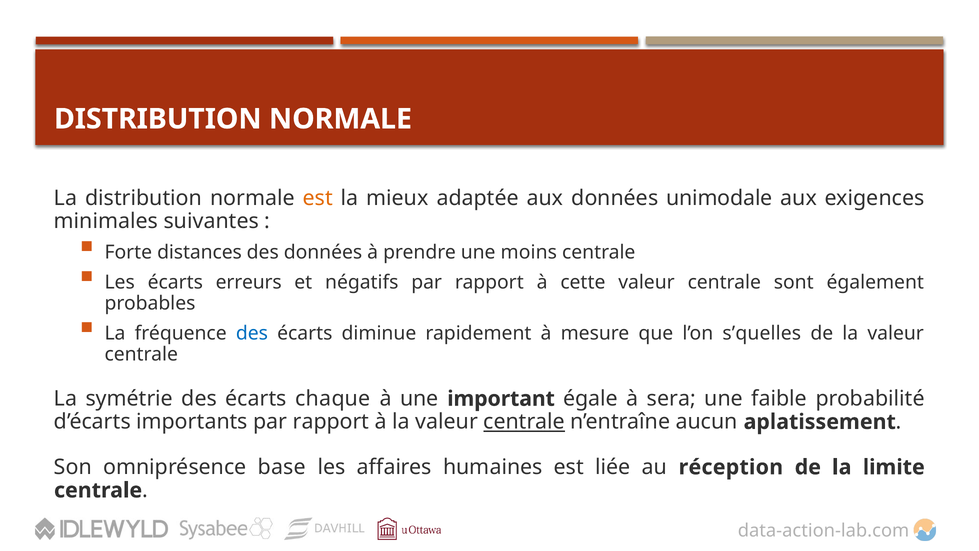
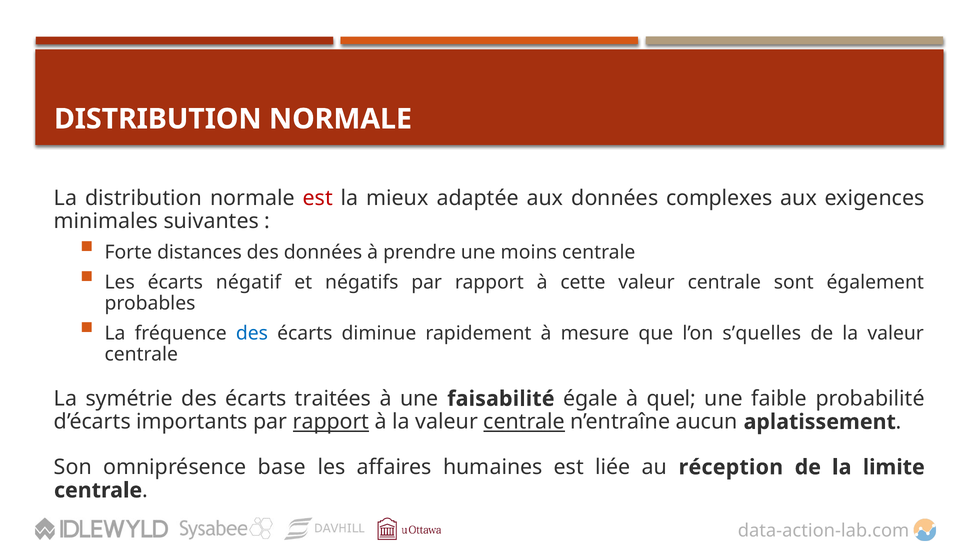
est at (318, 198) colour: orange -> red
unimodale: unimodale -> complexes
erreurs: erreurs -> négatif
chaque: chaque -> traitées
important: important -> faisabilité
sera: sera -> quel
rapport at (331, 422) underline: none -> present
